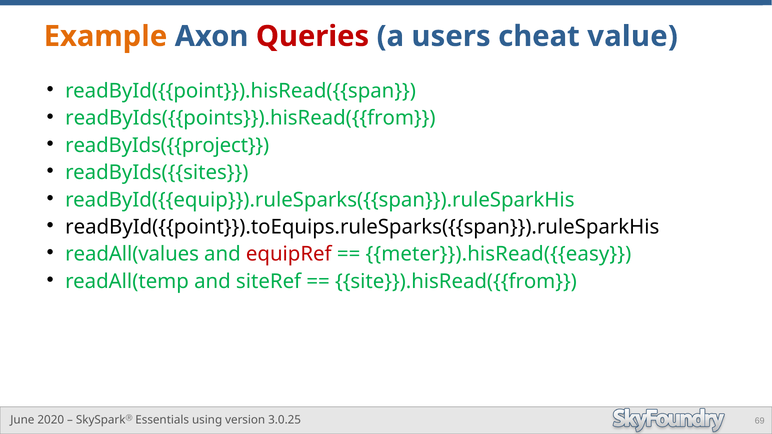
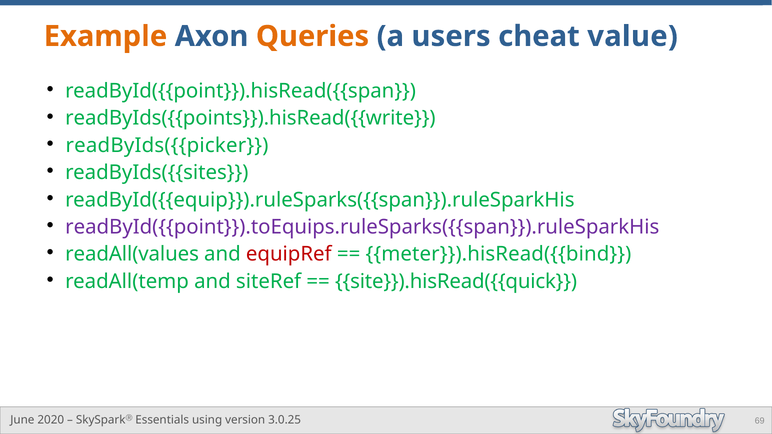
Queries colour: red -> orange
readByIds({{points}}).hisRead({{from: readByIds({{points}}).hisRead({{from -> readByIds({{points}}).hisRead({{write
readByIds({{project: readByIds({{project -> readByIds({{picker
readById({{point}}).toEquips.ruleSparks({{span}}).ruleSparkHis colour: black -> purple
meter}}).hisRead({{easy: meter}}).hisRead({{easy -> meter}}).hisRead({{bind
site}}).hisRead({{from: site}}).hisRead({{from -> site}}).hisRead({{quick
